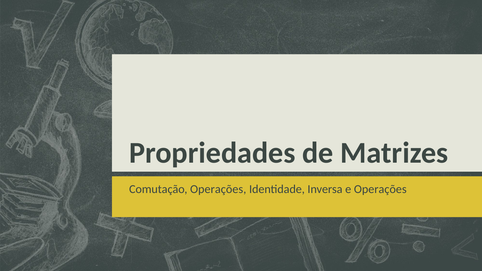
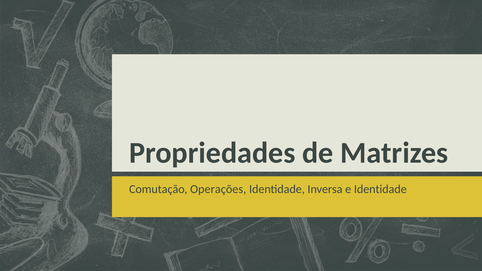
e Operações: Operações -> Identidade
